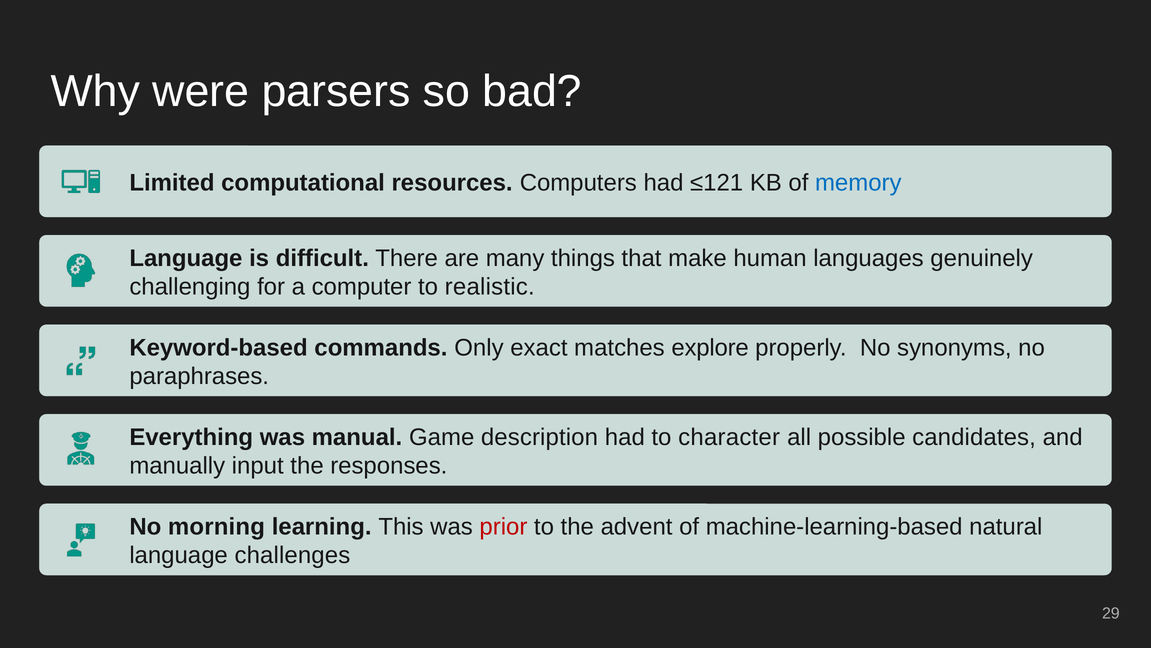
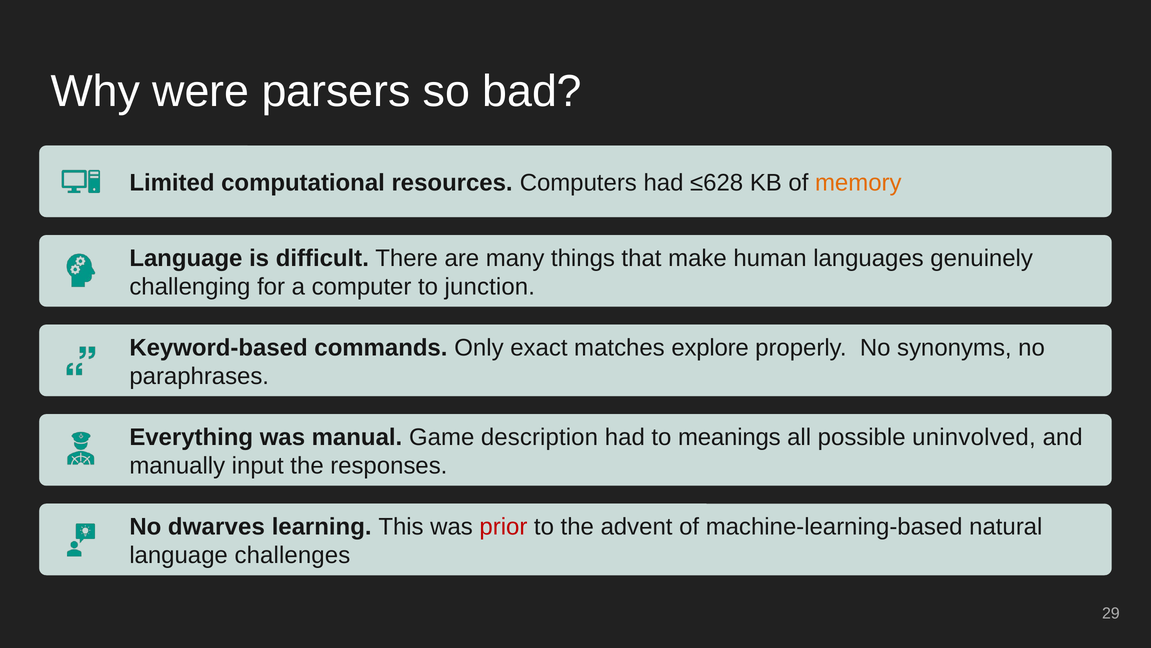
≤121: ≤121 -> ≤628
memory colour: blue -> orange
realistic: realistic -> junction
character: character -> meanings
candidates: candidates -> uninvolved
morning: morning -> dwarves
